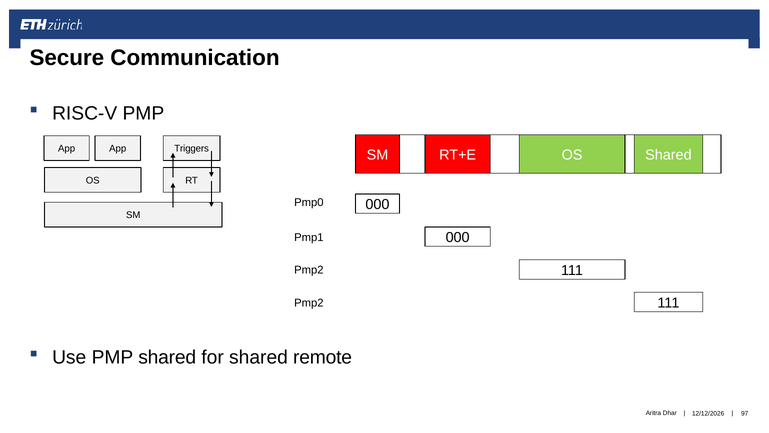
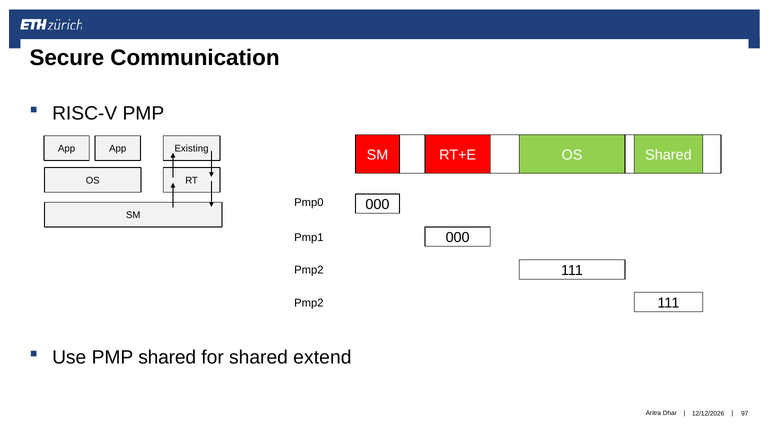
Triggers: Triggers -> Existing
remote: remote -> extend
